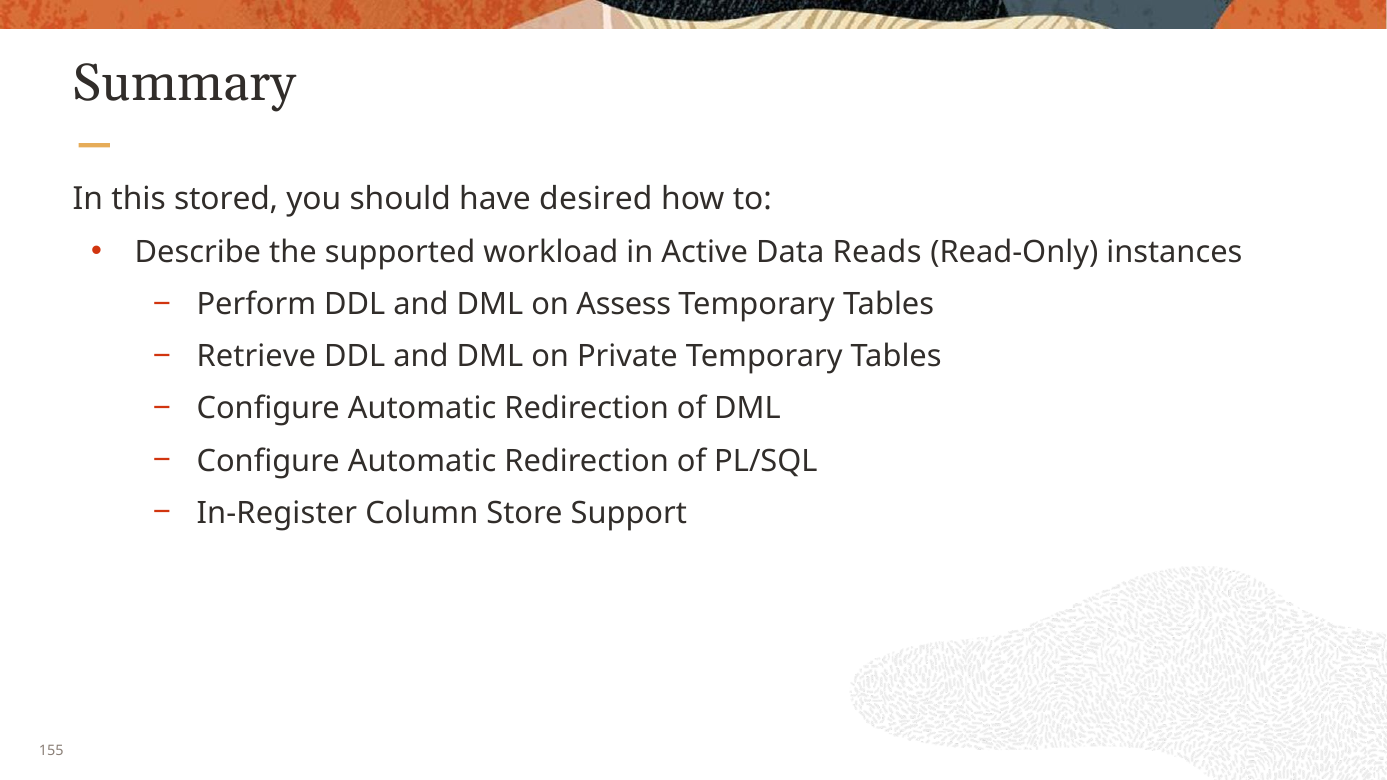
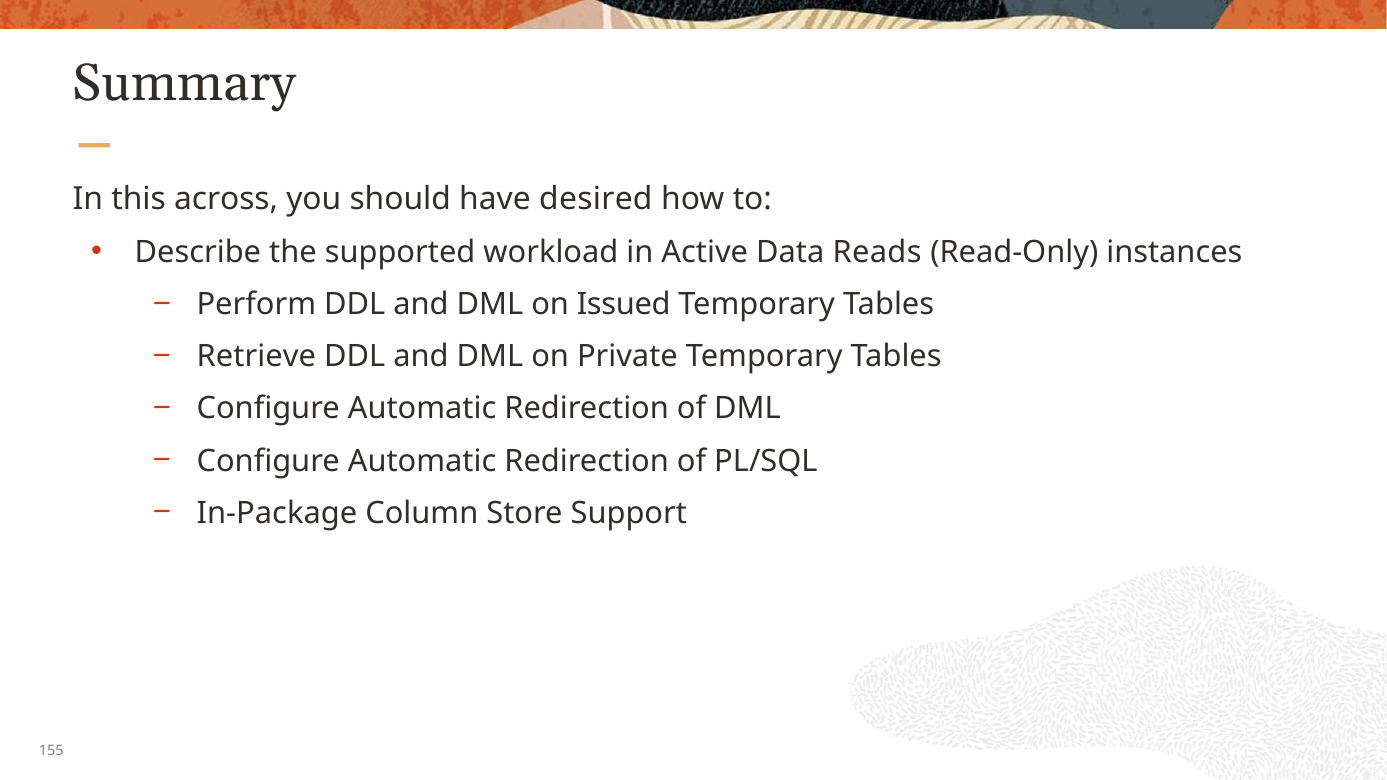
stored: stored -> across
Assess: Assess -> Issued
In-Register: In-Register -> In-Package
